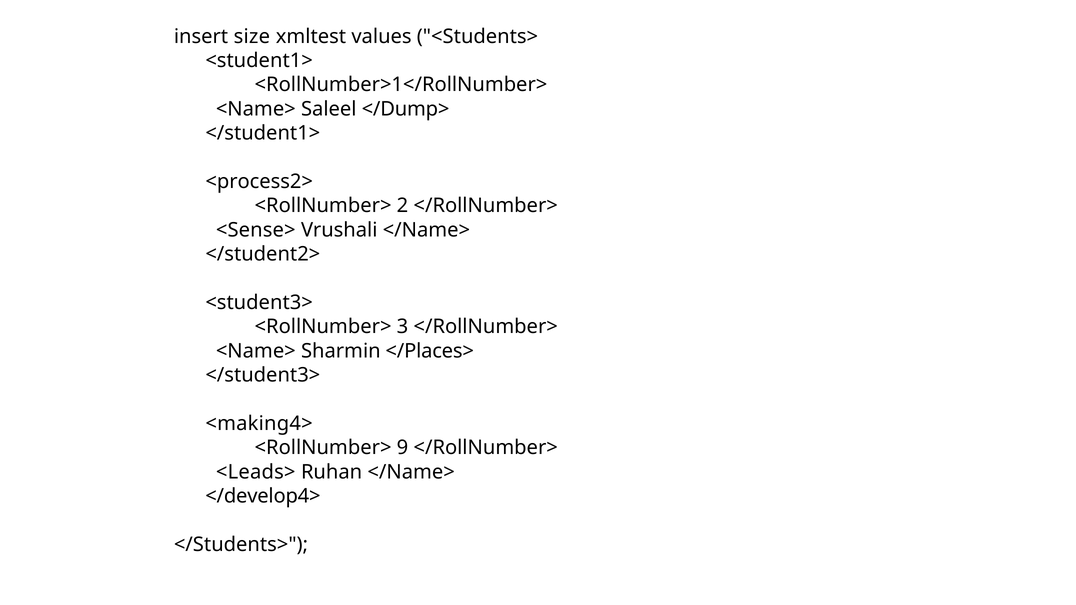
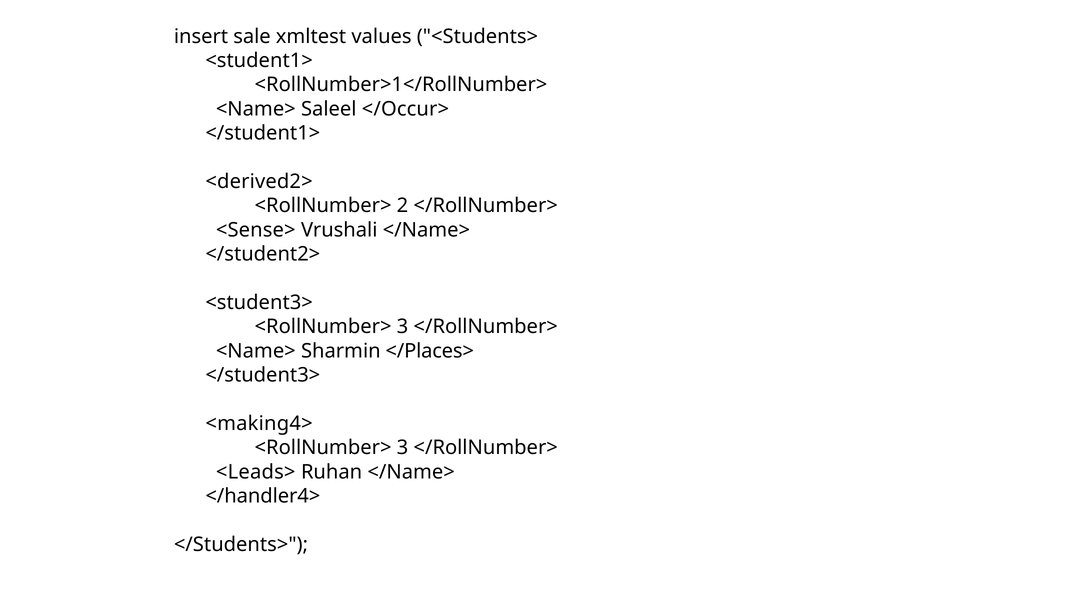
size: size -> sale
</Dump>: </Dump> -> </Occur>
<process2>: <process2> -> <derived2>
9 at (402, 448): 9 -> 3
</develop4>: </develop4> -> </handler4>
